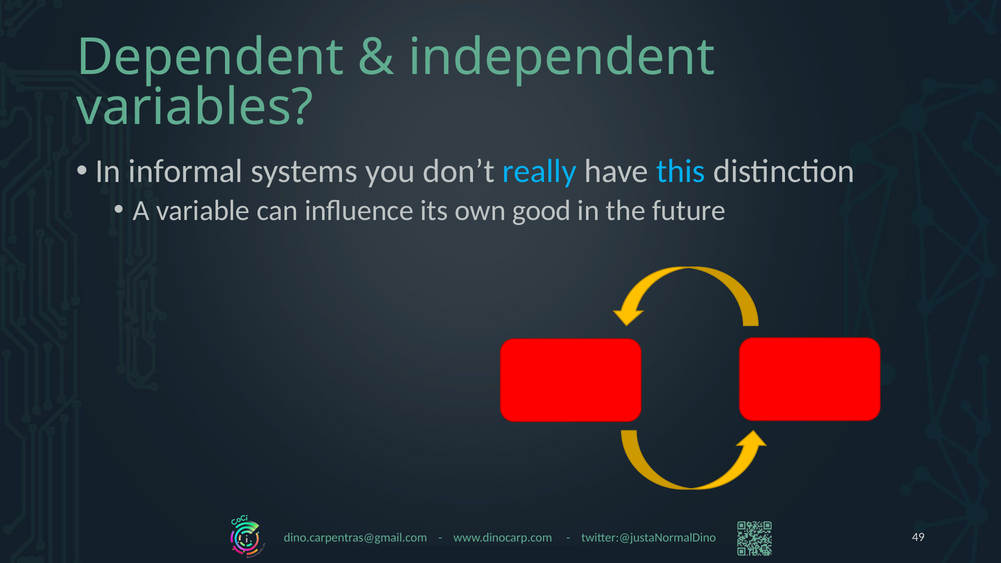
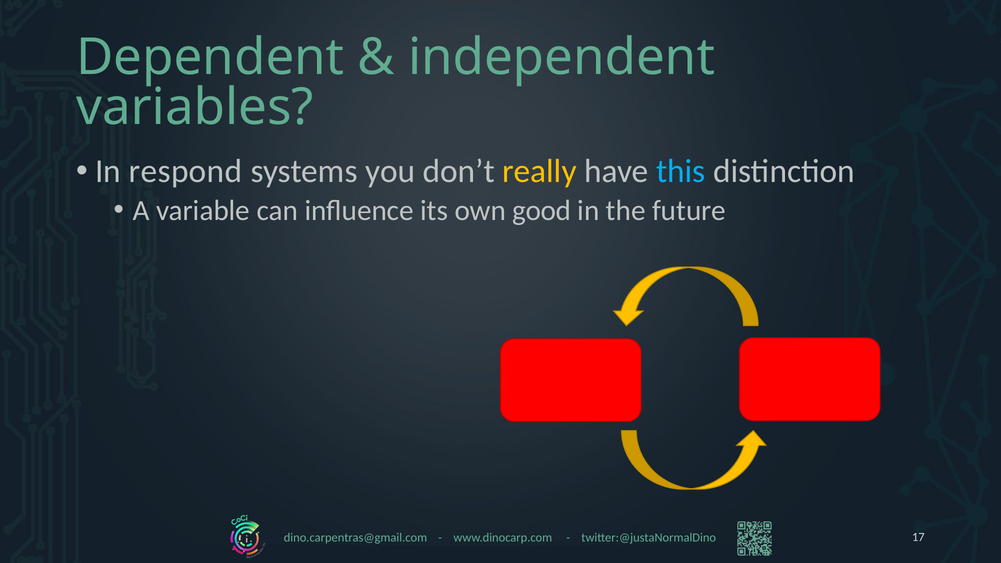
informal: informal -> respond
really colour: light blue -> yellow
49: 49 -> 17
